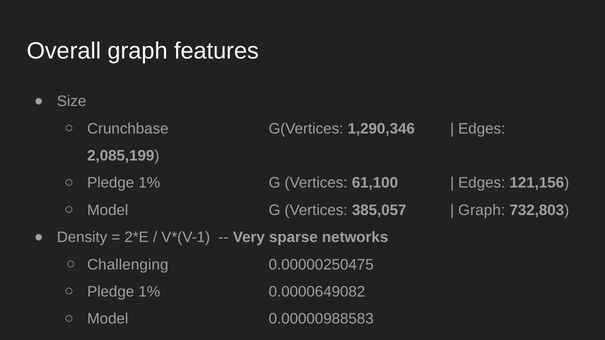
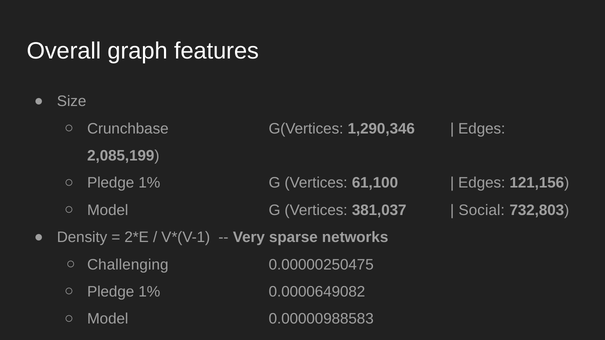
385,057: 385,057 -> 381,037
Graph at (482, 210): Graph -> Social
